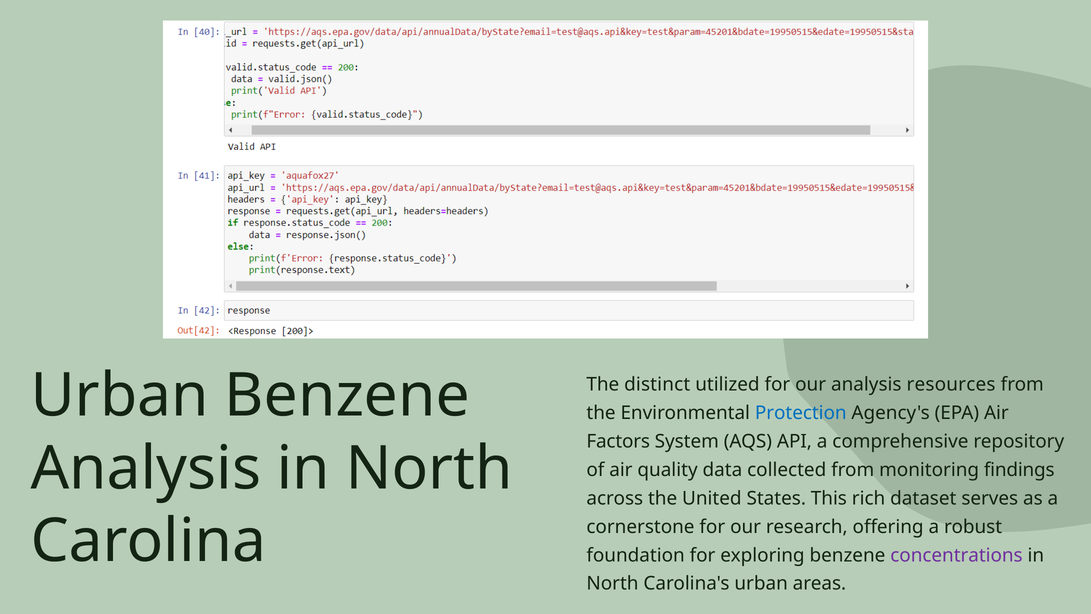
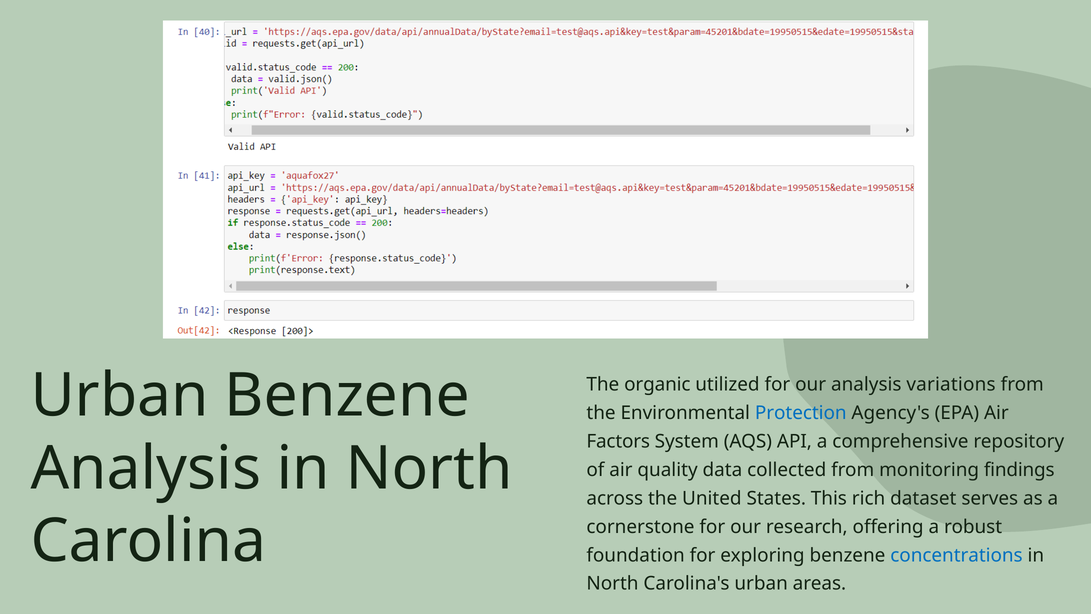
distinct: distinct -> organic
resources: resources -> variations
concentrations colour: purple -> blue
